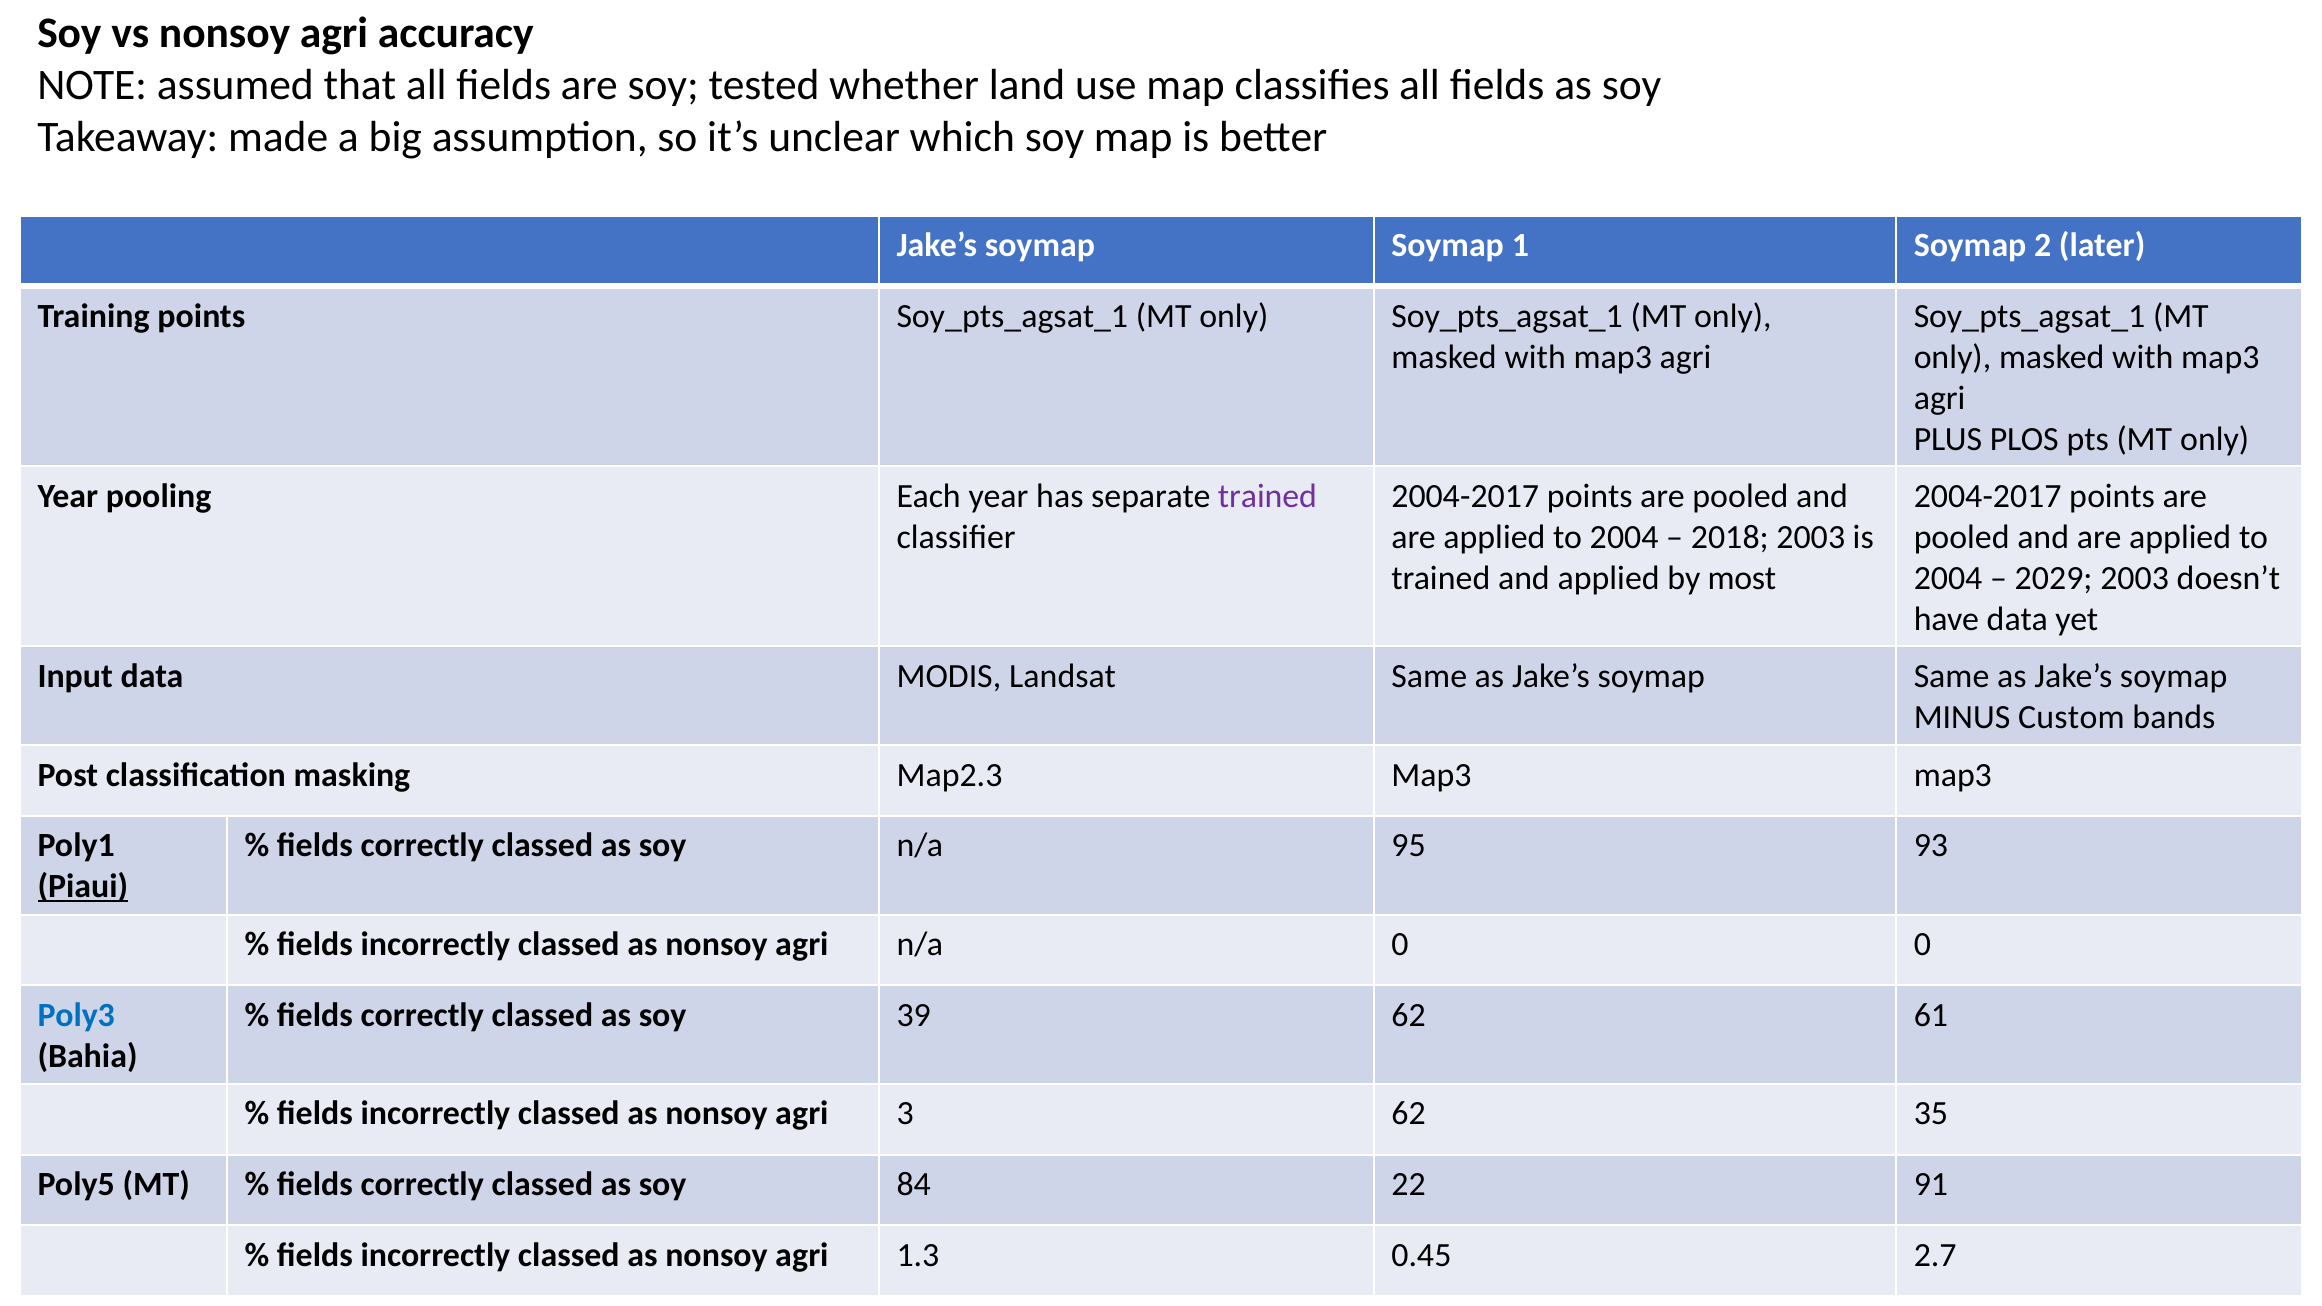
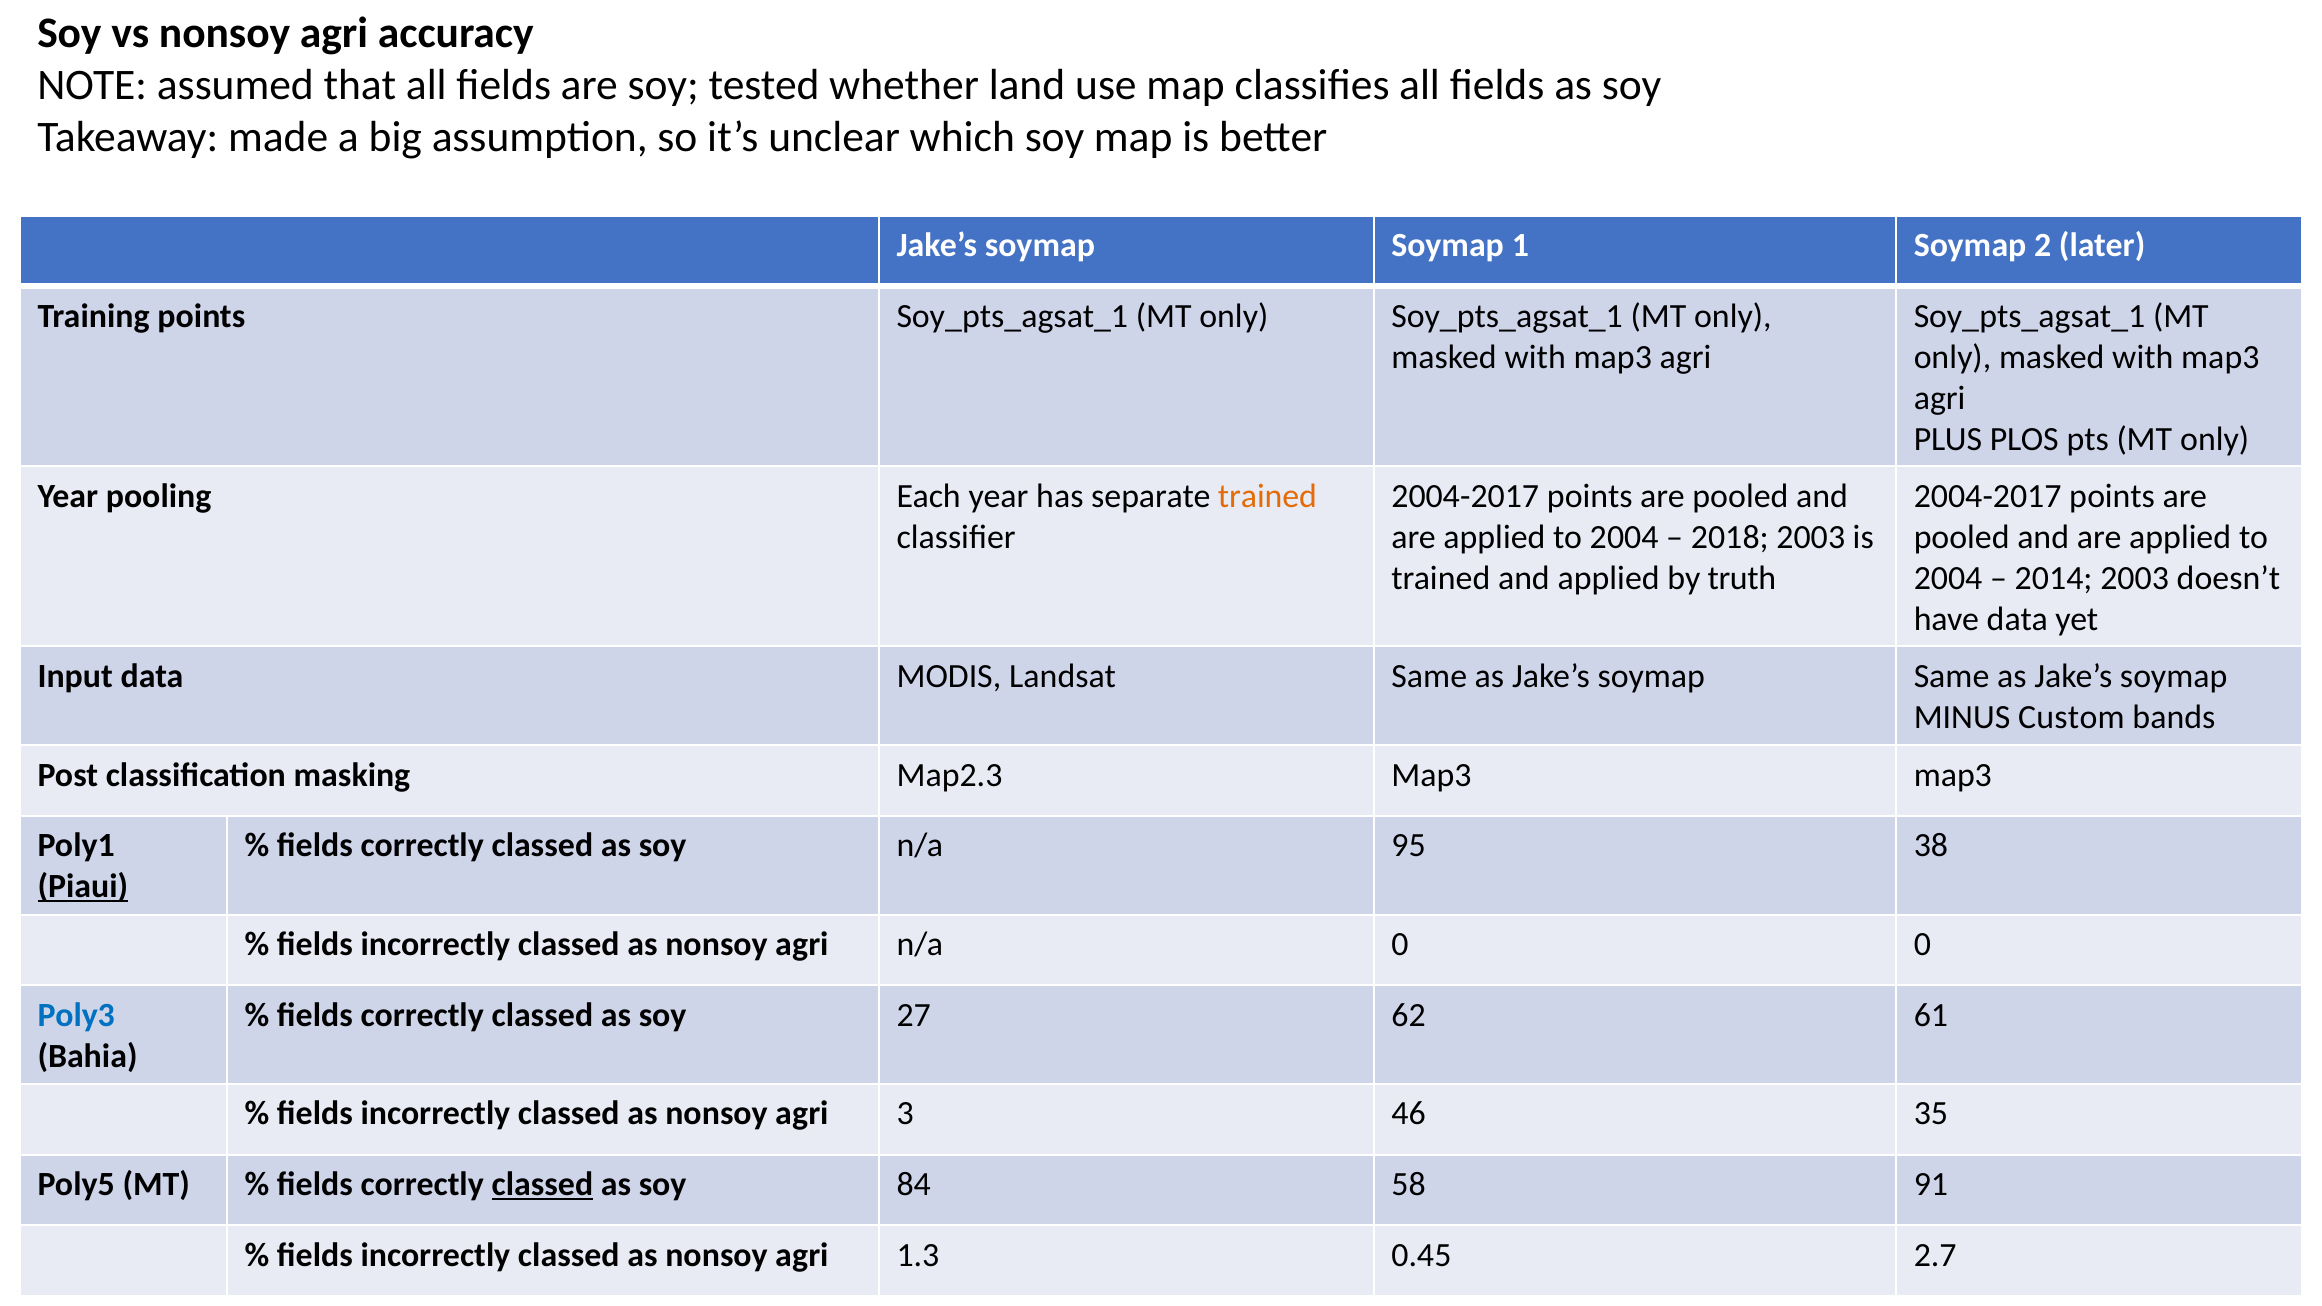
trained at (1267, 496) colour: purple -> orange
most: most -> truth
2029: 2029 -> 2014
93: 93 -> 38
39: 39 -> 27
3 62: 62 -> 46
classed at (542, 1184) underline: none -> present
22: 22 -> 58
